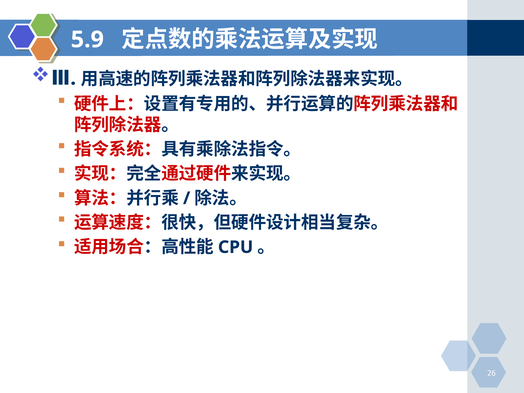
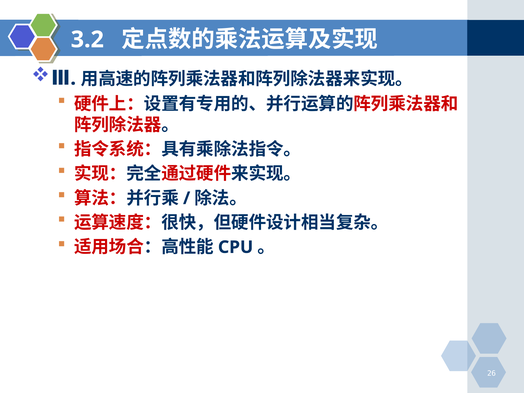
5.9: 5.9 -> 3.2
